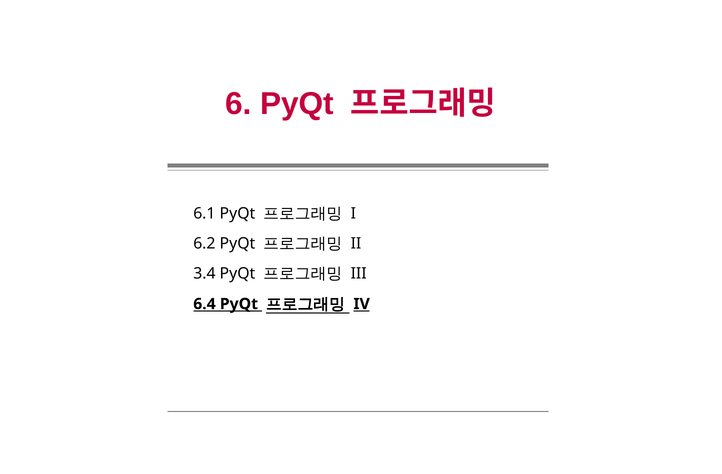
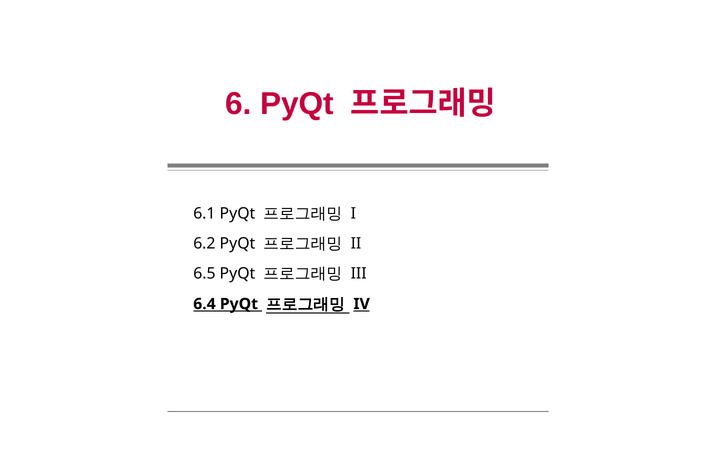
3.4: 3.4 -> 6.5
